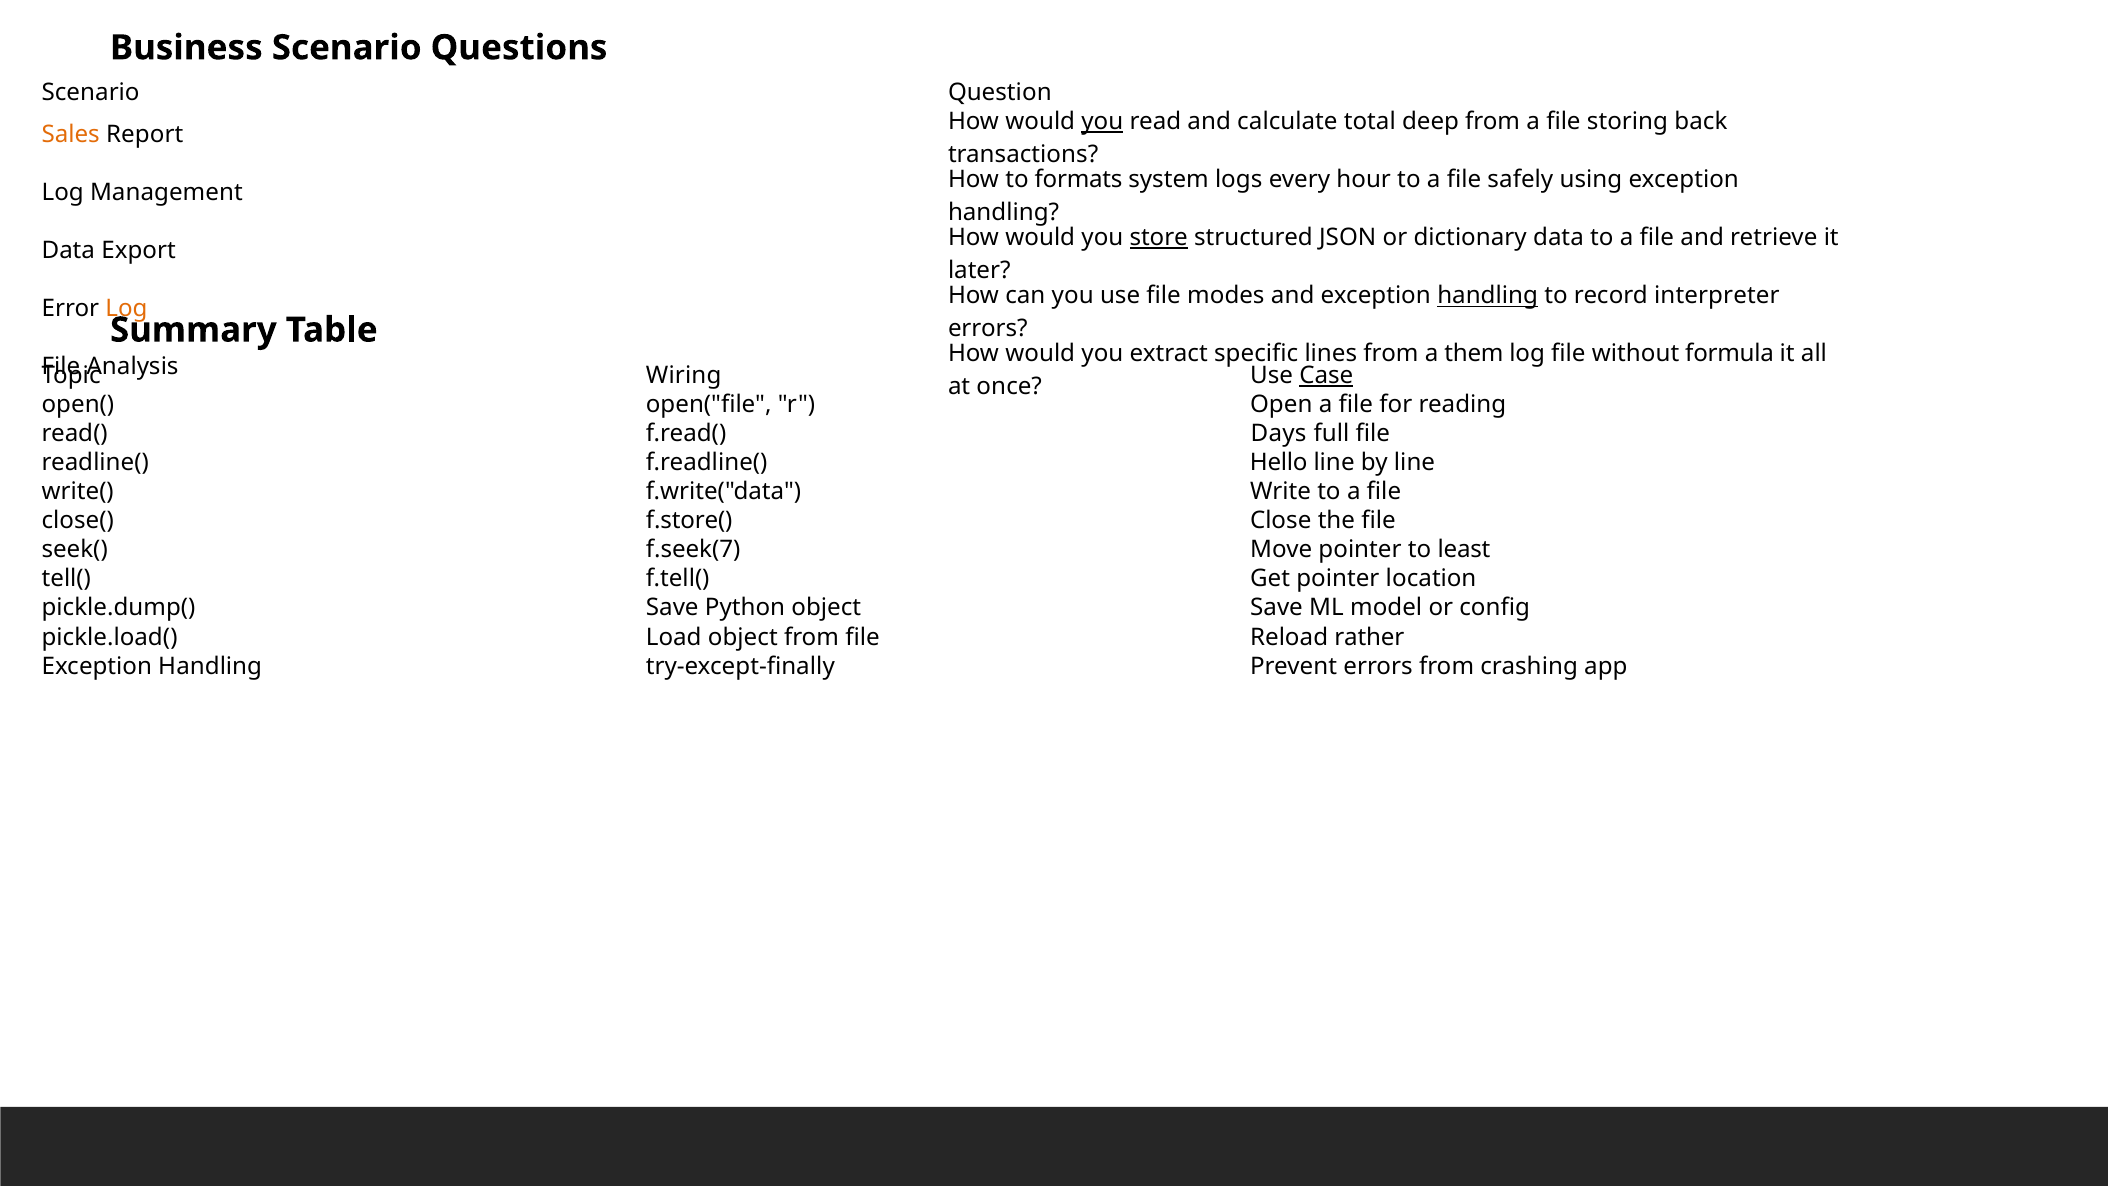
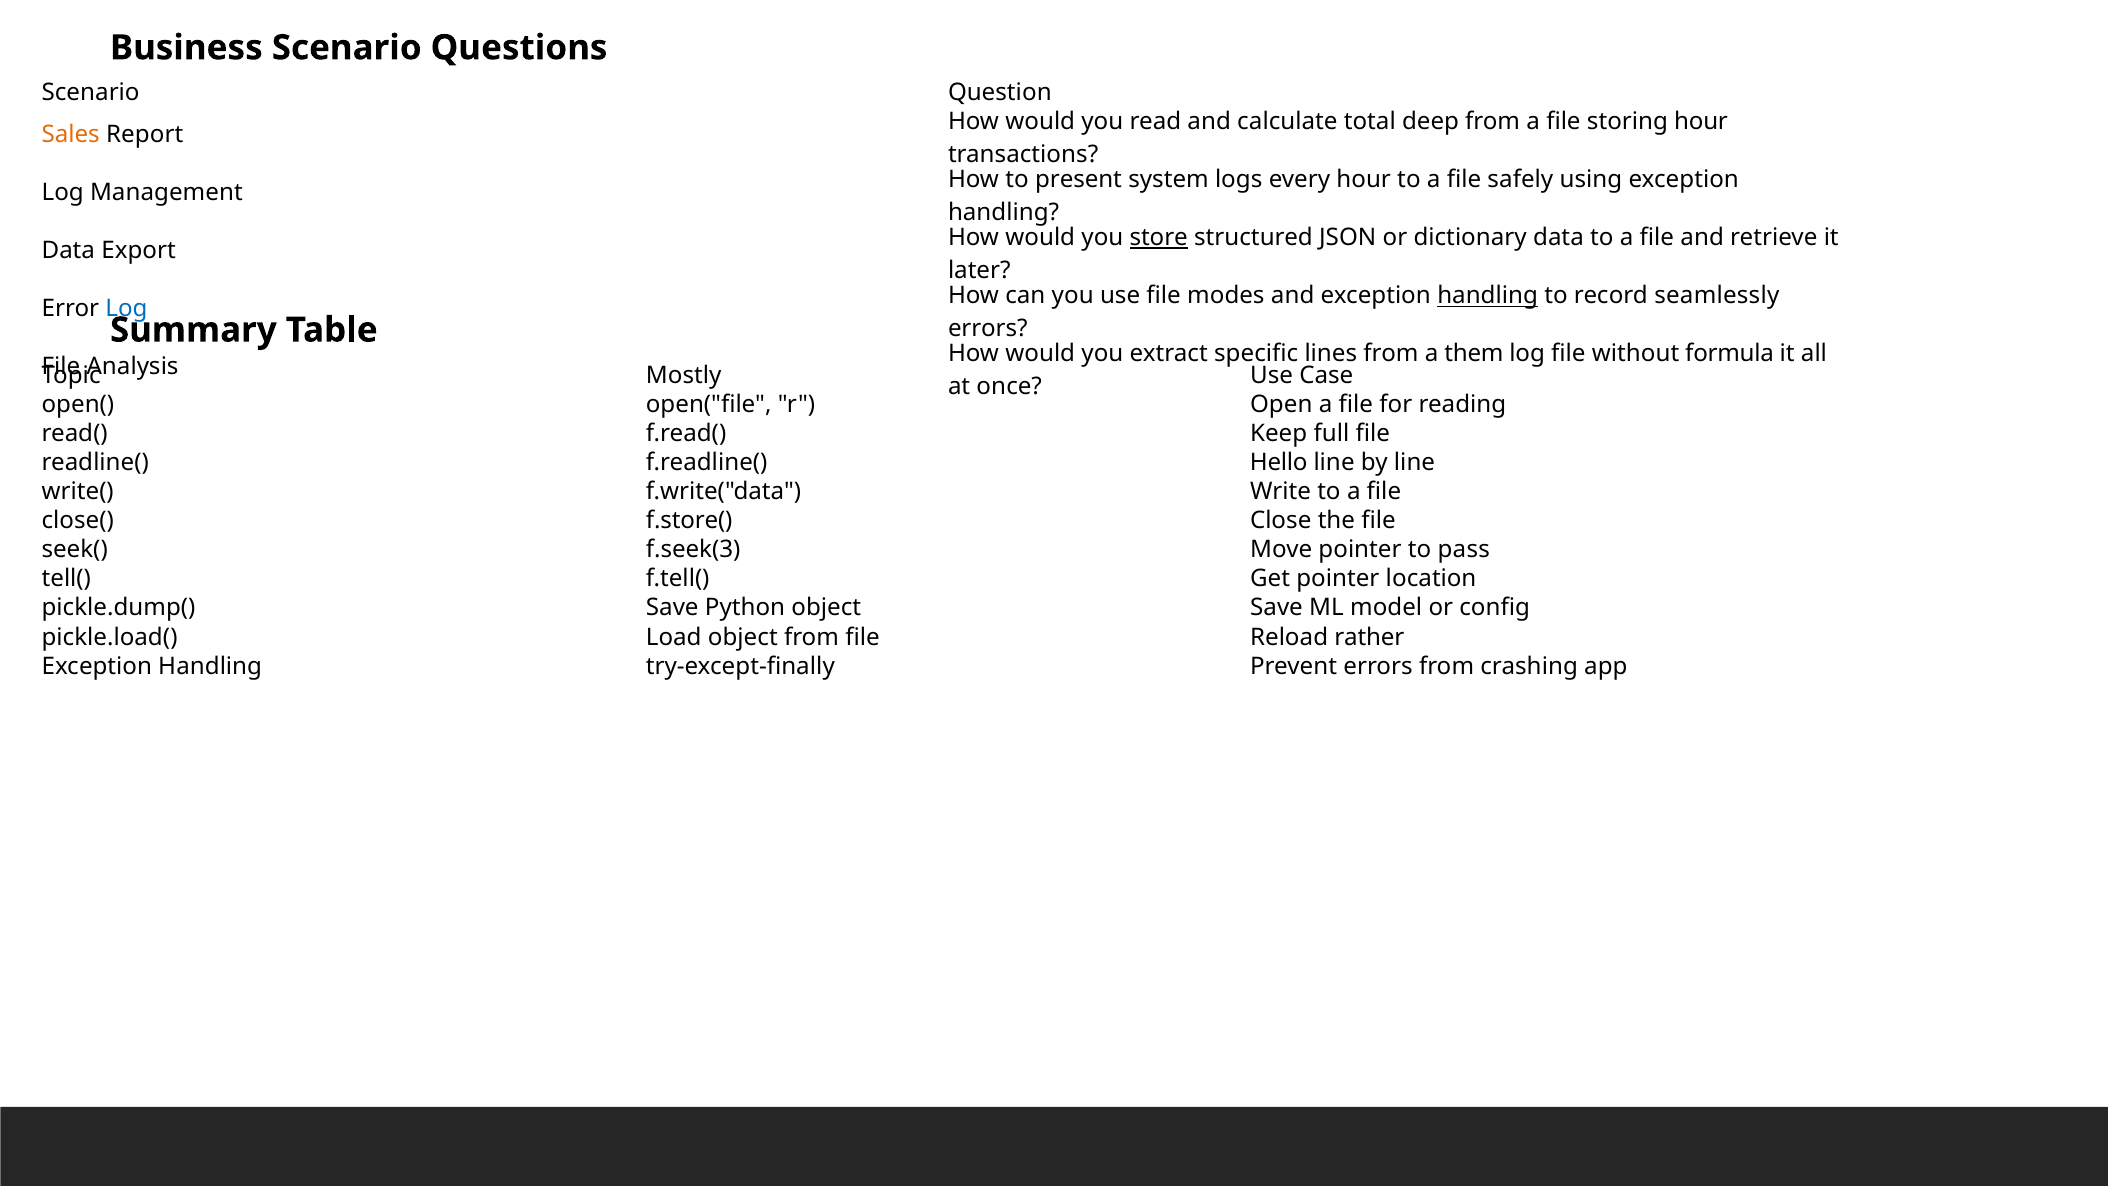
you at (1102, 122) underline: present -> none
storing back: back -> hour
formats: formats -> present
interpreter: interpreter -> seamlessly
Log at (126, 308) colour: orange -> blue
Wiring: Wiring -> Mostly
Case underline: present -> none
Days: Days -> Keep
f.seek(7: f.seek(7 -> f.seek(3
least: least -> pass
